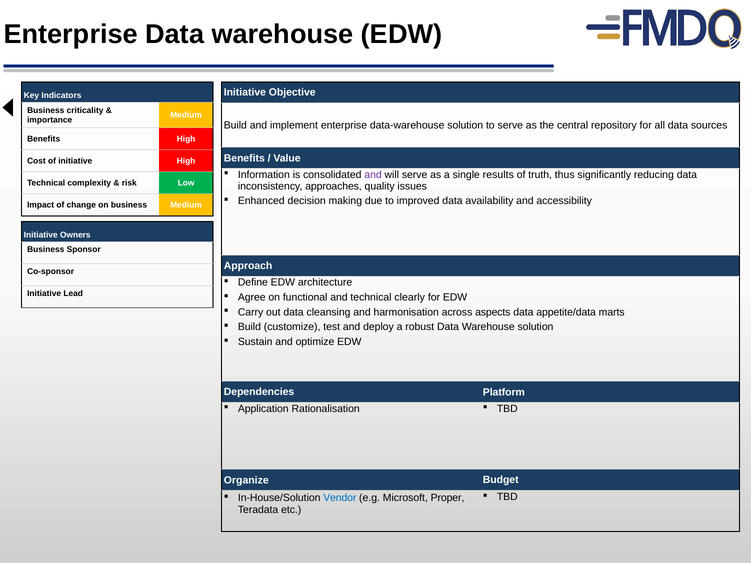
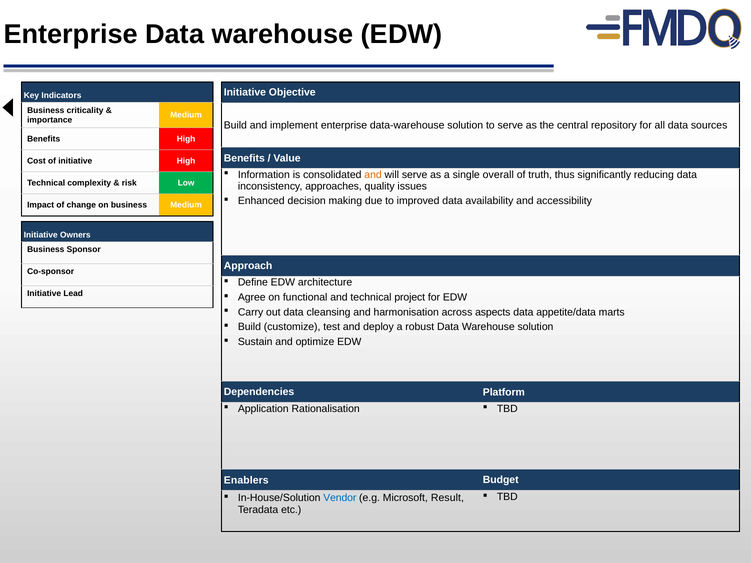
and at (373, 175) colour: purple -> orange
results: results -> overall
clearly: clearly -> project
Organize: Organize -> Enablers
Proper: Proper -> Result
